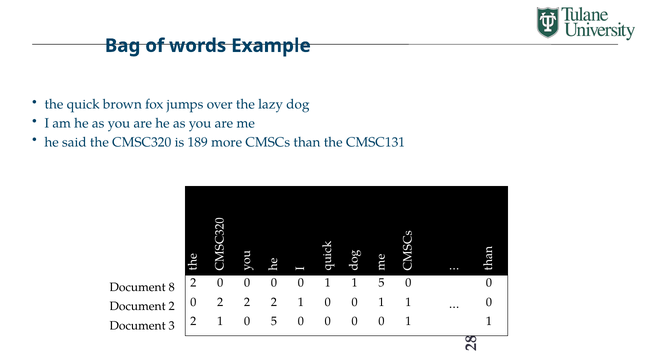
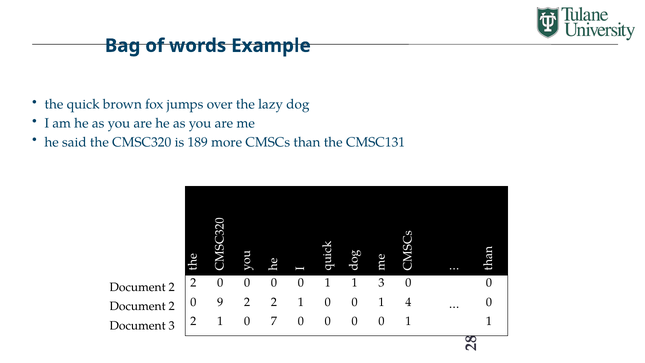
1 5: 5 -> 3
8 at (172, 287): 8 -> 2
2 at (220, 302): 2 -> 9
1 at (408, 302): 1 -> 4
0 5: 5 -> 7
